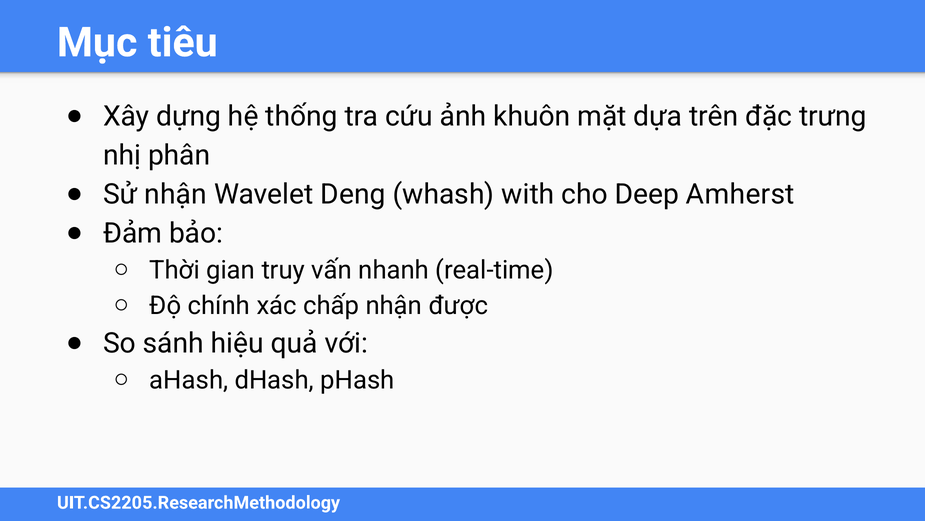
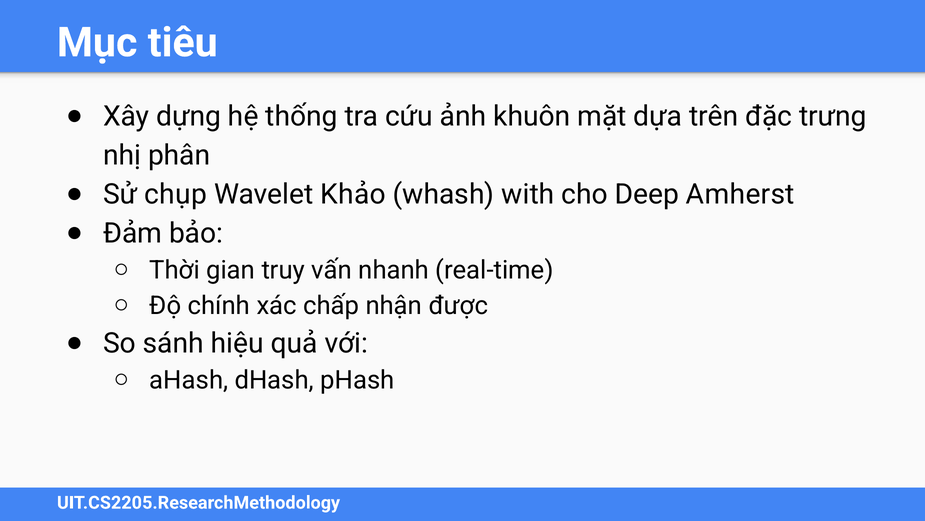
Sử nhận: nhận -> chụp
Deng: Deng -> Khảo
